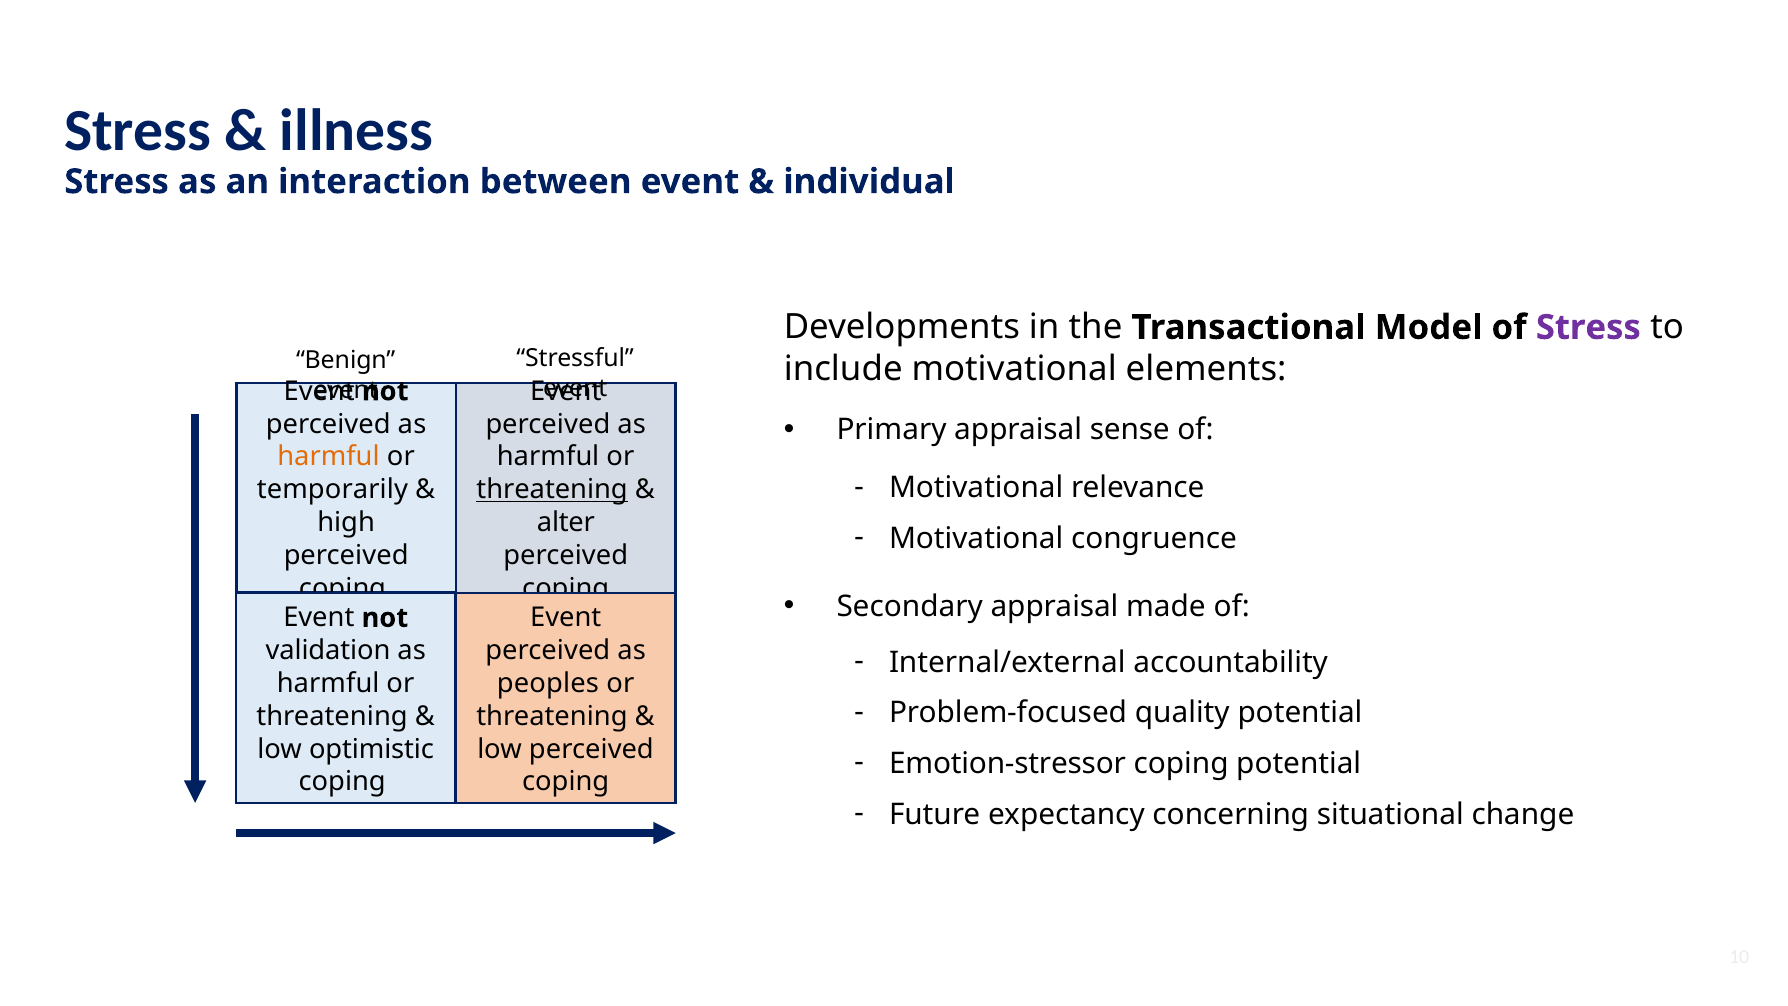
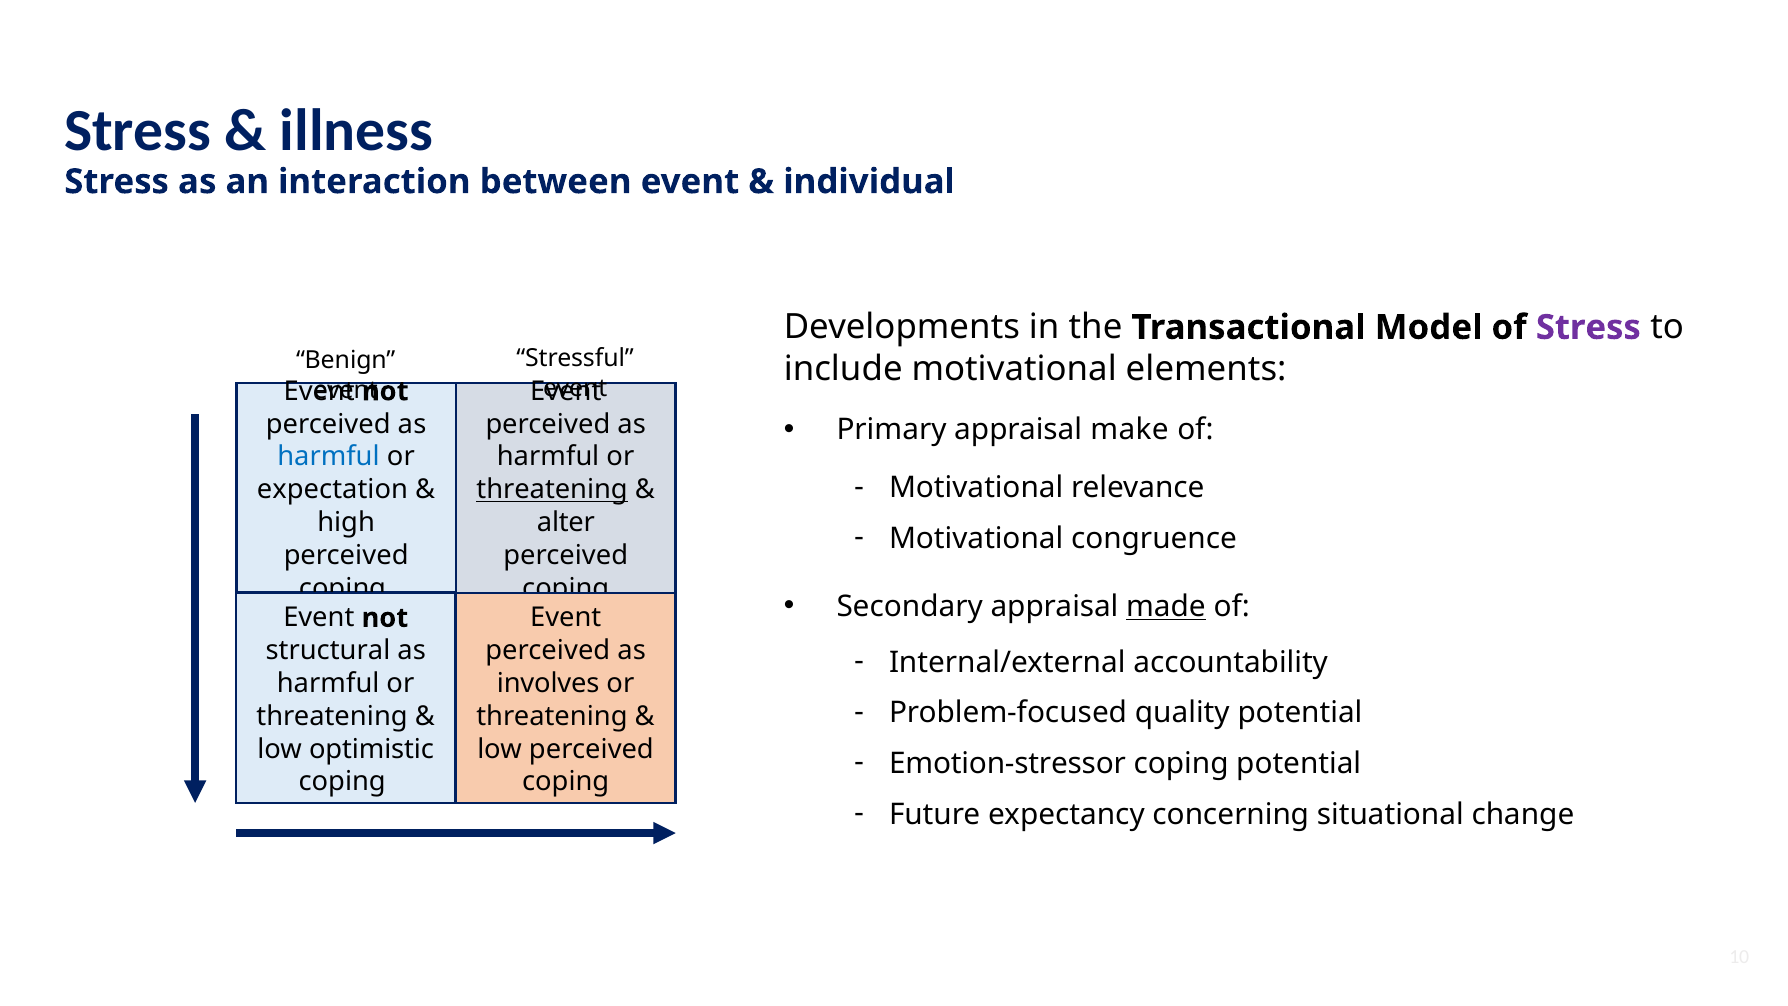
sense: sense -> make
harmful at (329, 457) colour: orange -> blue
temporarily: temporarily -> expectation
made underline: none -> present
validation: validation -> structural
peoples: peoples -> involves
